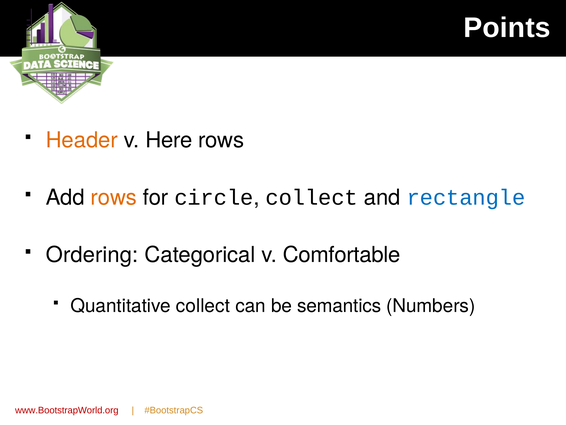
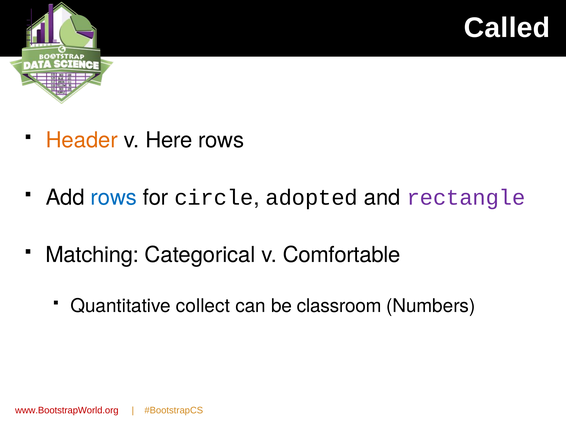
Points: Points -> Called
rows at (114, 197) colour: orange -> blue
circle collect: collect -> adopted
rectangle colour: blue -> purple
Ordering: Ordering -> Matching
semantics: semantics -> classroom
